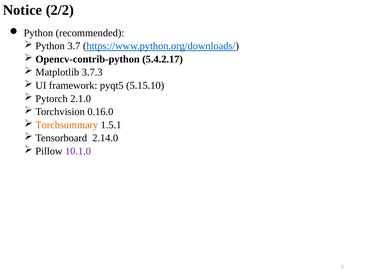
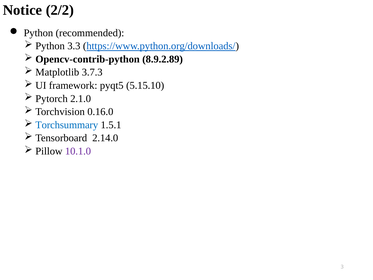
3.7: 3.7 -> 3.3
5.4.2.17: 5.4.2.17 -> 8.9.2.89
Torchsummary colour: orange -> blue
